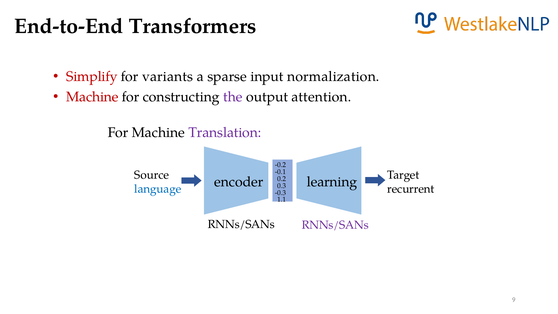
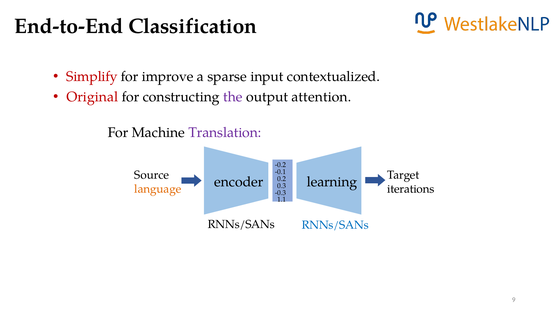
Transformers: Transformers -> Classification
variants: variants -> improve
normalization: normalization -> contextualized
Machine at (92, 97): Machine -> Original
language colour: blue -> orange
recurrent: recurrent -> iterations
RNNs/SANs at (335, 225) colour: purple -> blue
